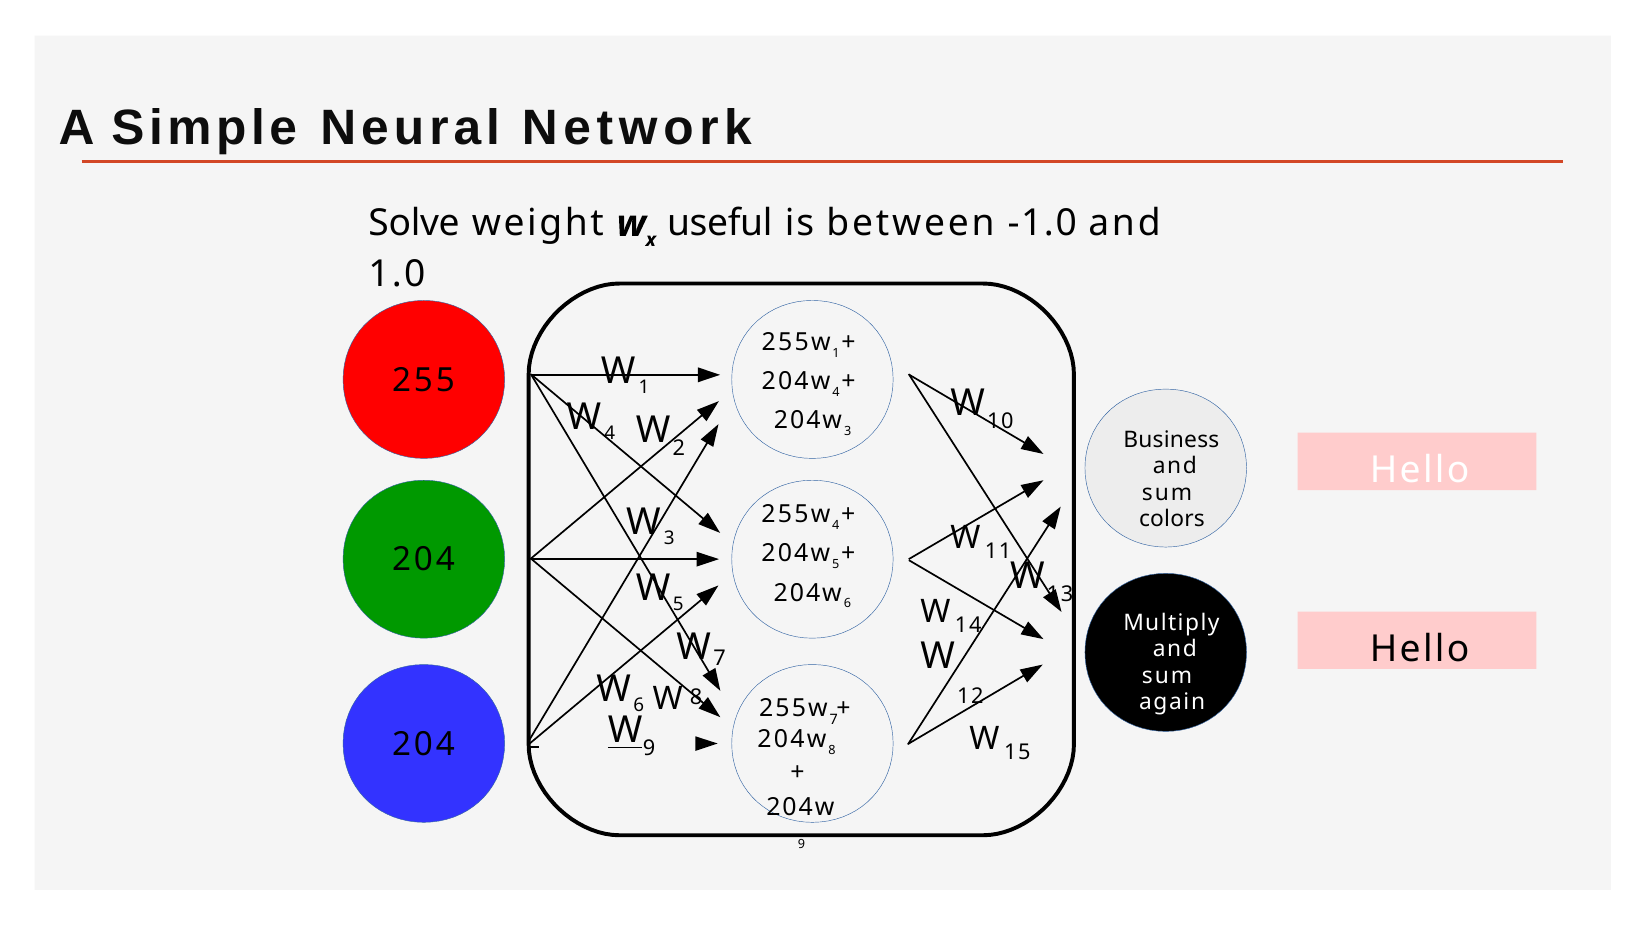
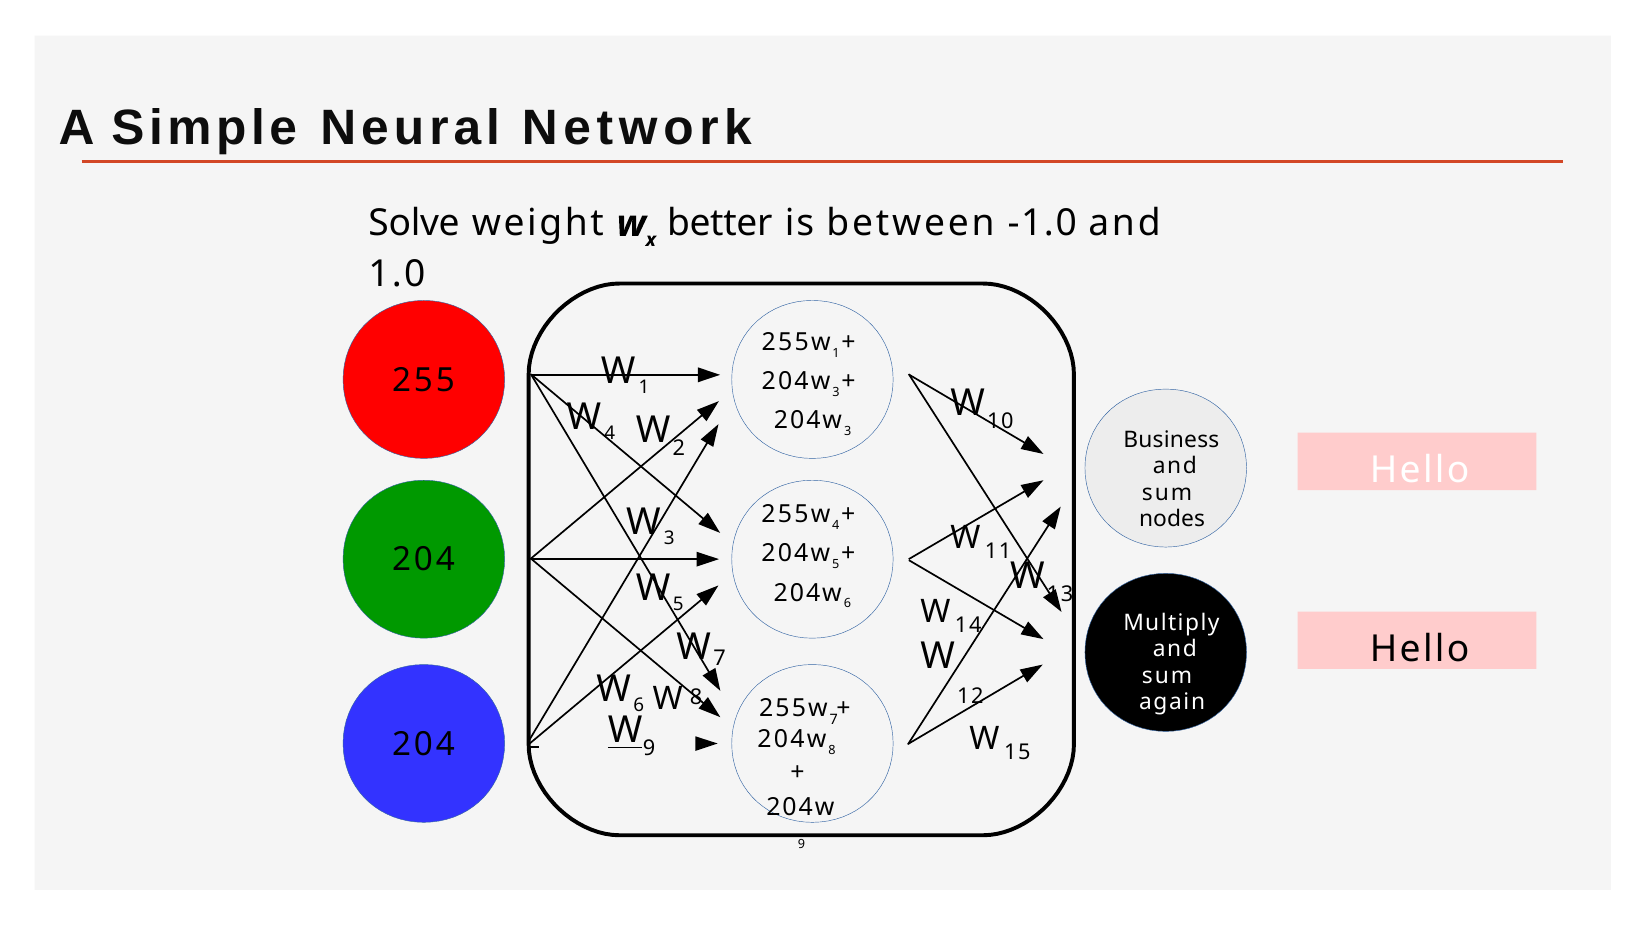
useful: useful -> better
4 at (836, 392): 4 -> 3
colors: colors -> nodes
